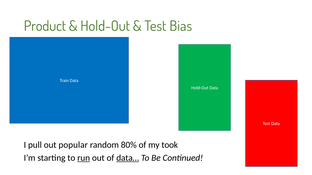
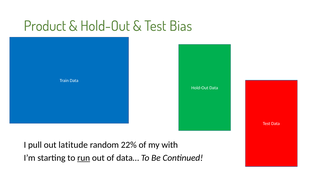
popular: popular -> latitude
80%: 80% -> 22%
took: took -> with
data… underline: present -> none
